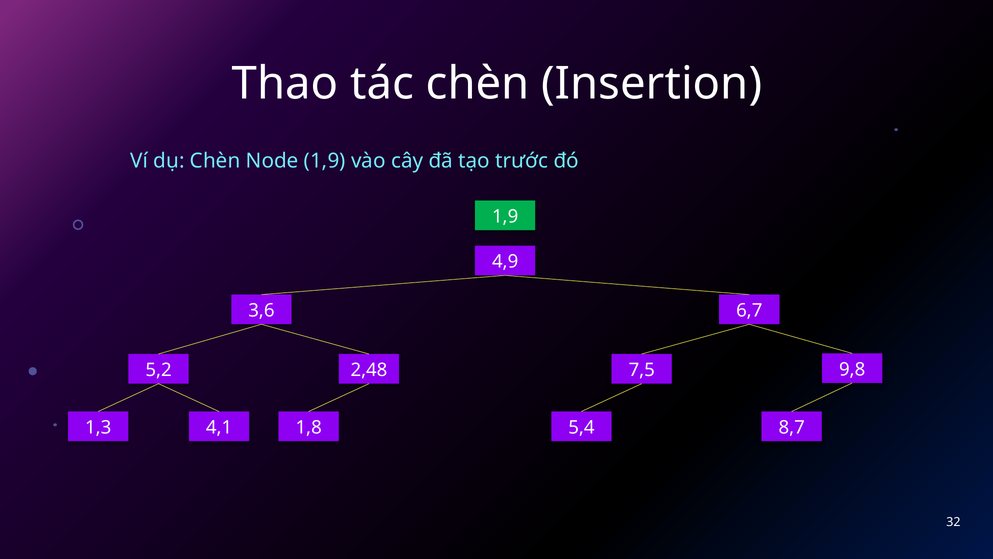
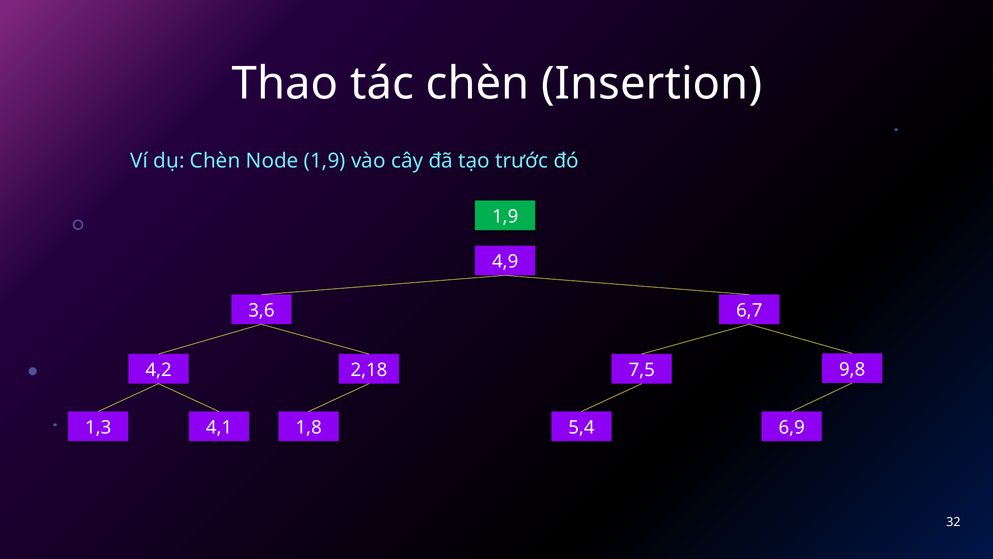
5,2: 5,2 -> 4,2
2,48: 2,48 -> 2,18
8,7: 8,7 -> 6,9
